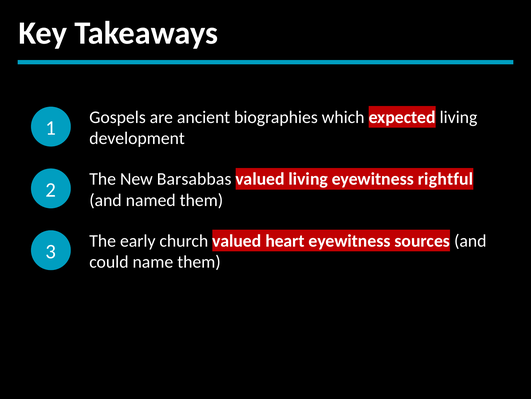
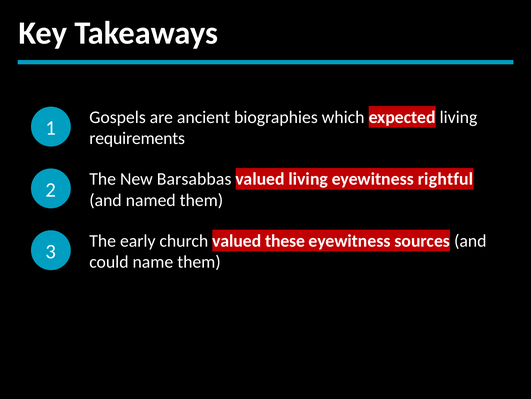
development: development -> requirements
heart: heart -> these
